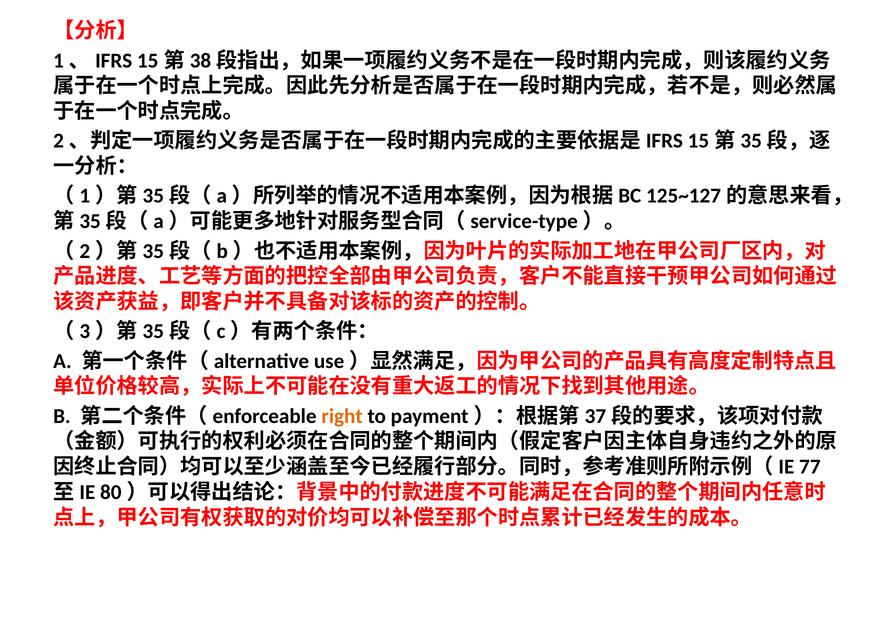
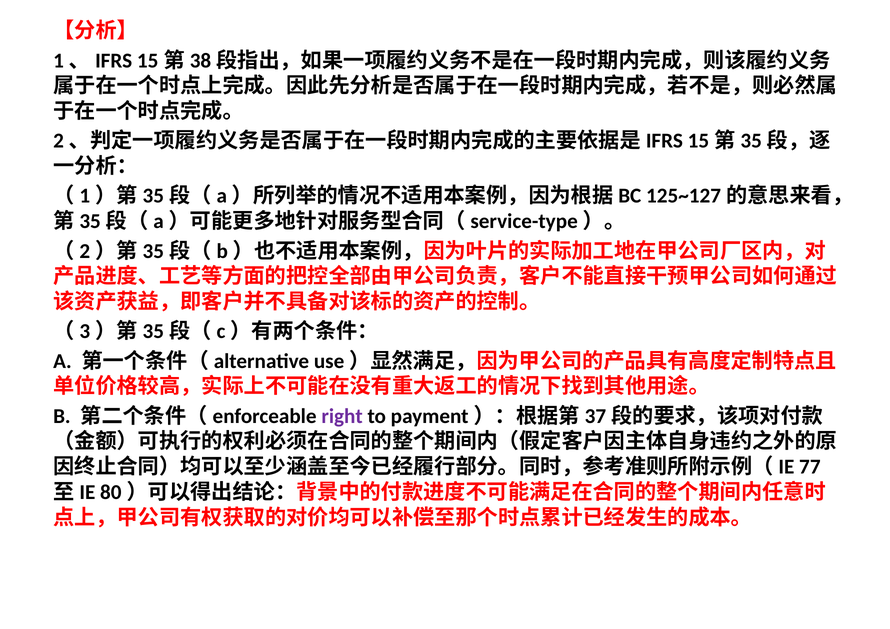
right colour: orange -> purple
